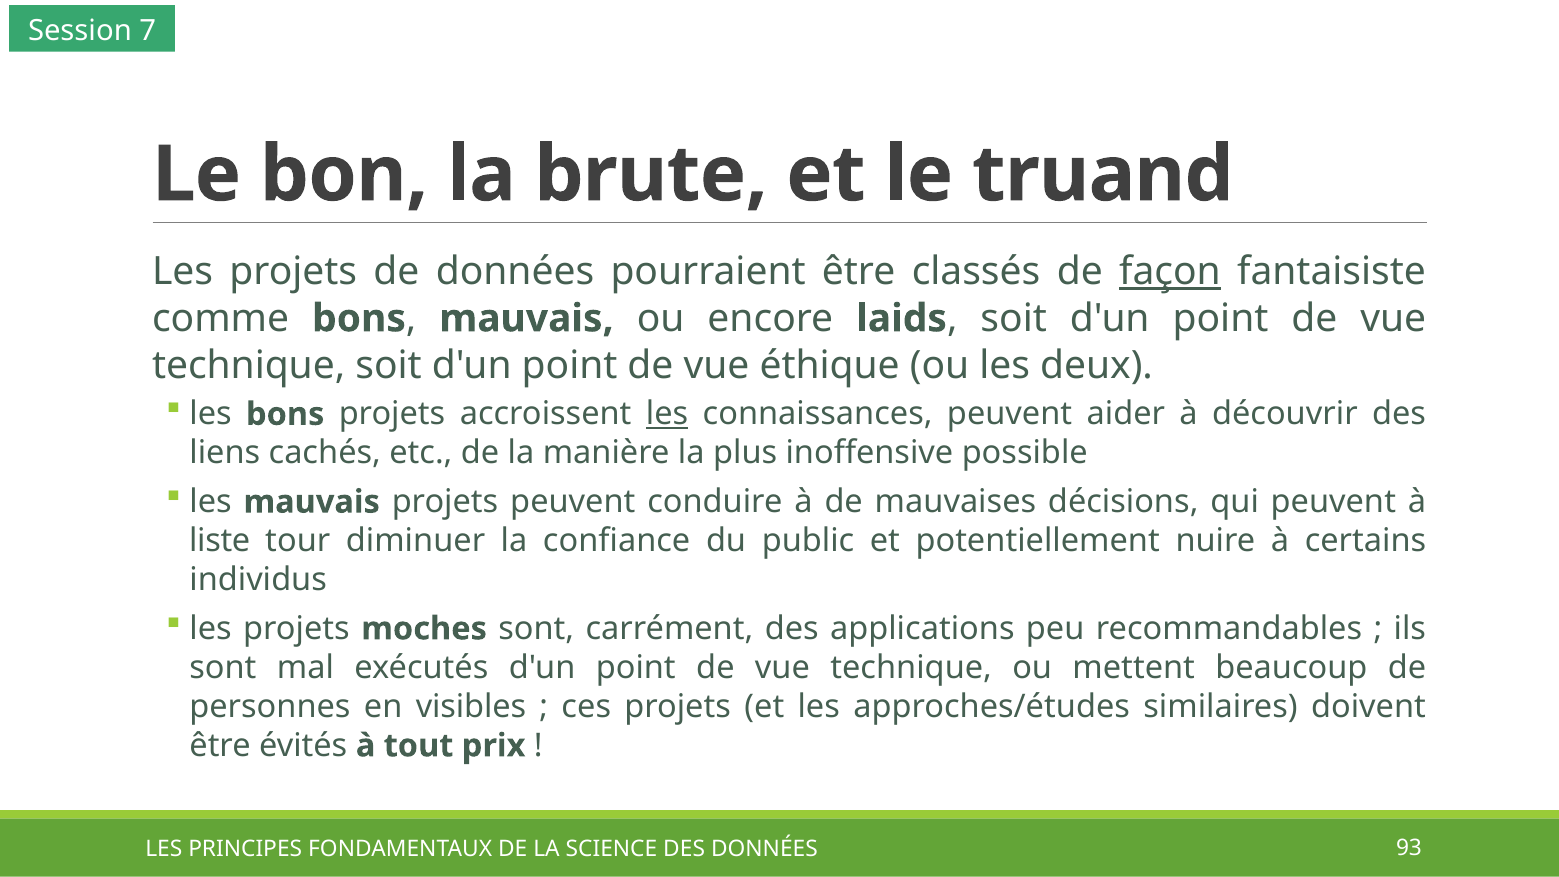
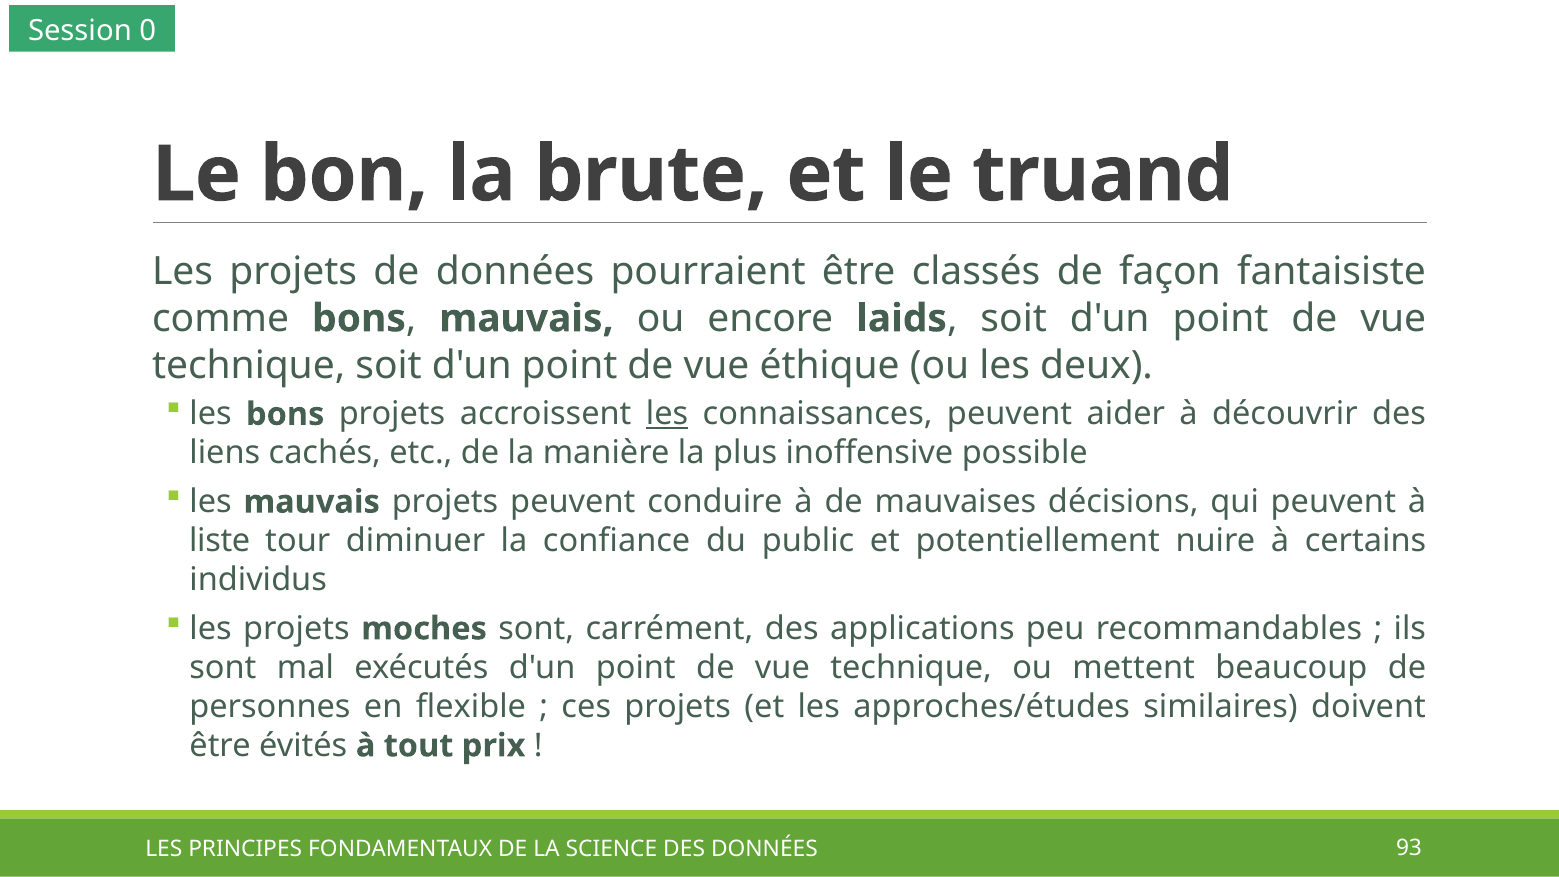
7: 7 -> 0
façon underline: present -> none
visibles: visibles -> flexible
